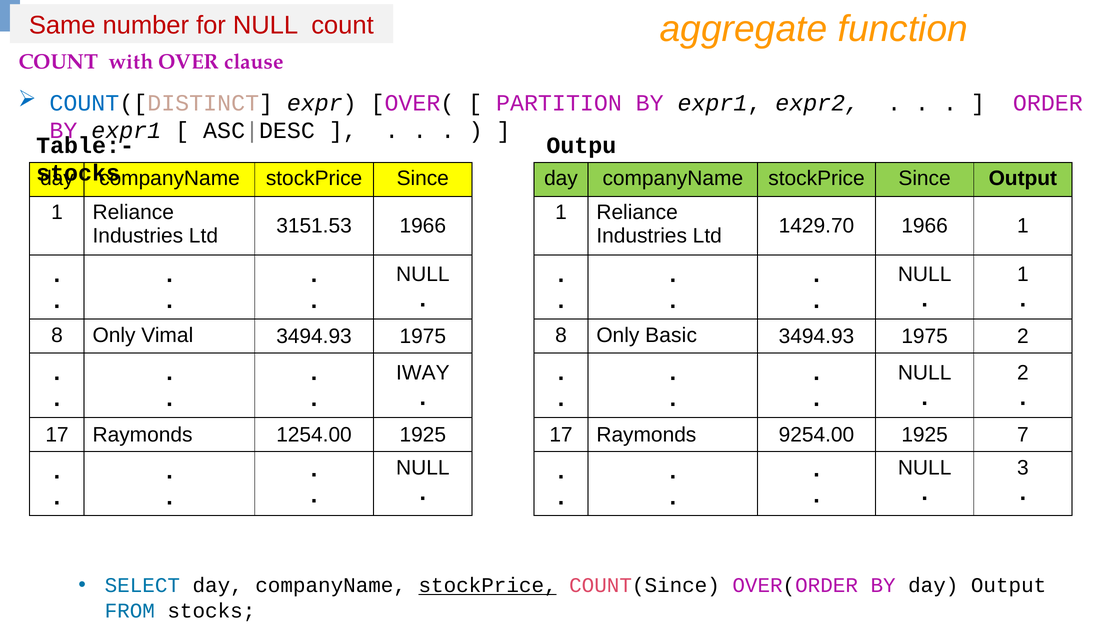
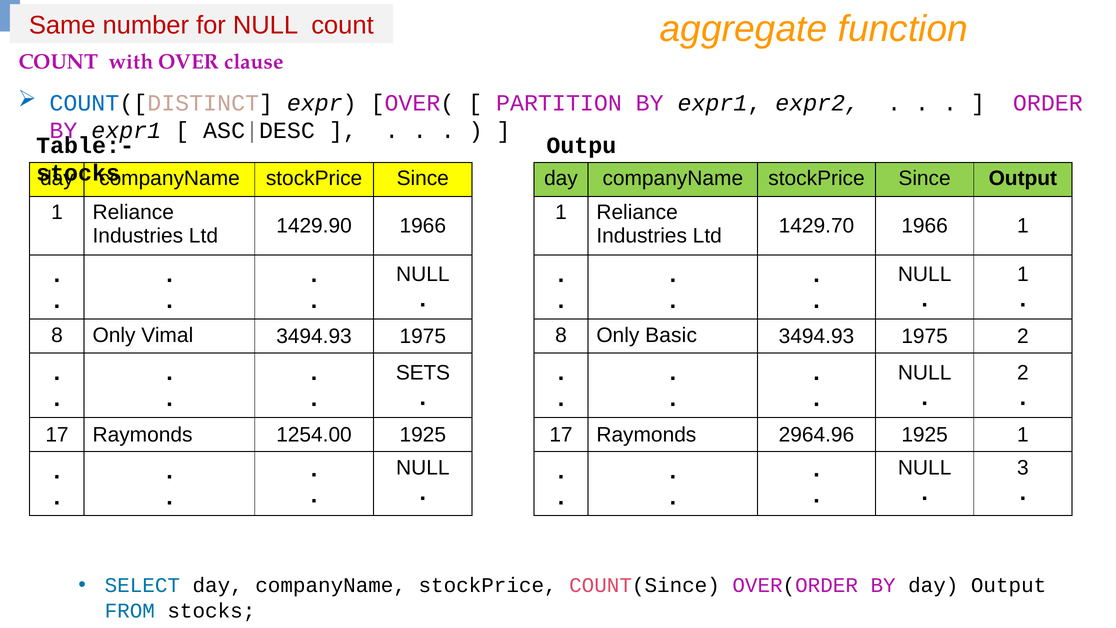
3151.53: 3151.53 -> 1429.90
IWAY: IWAY -> SETS
9254.00: 9254.00 -> 2964.96
1925 7: 7 -> 1
stockPrice at (488, 585) underline: present -> none
